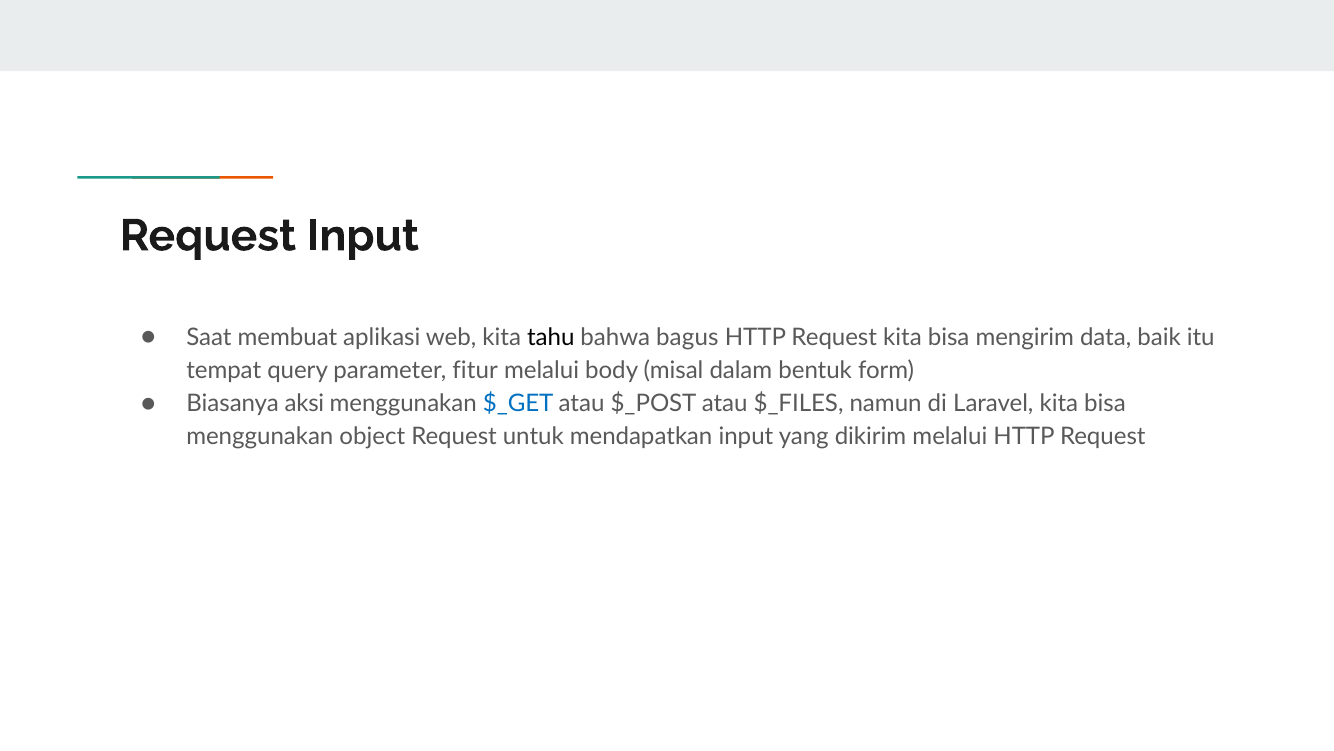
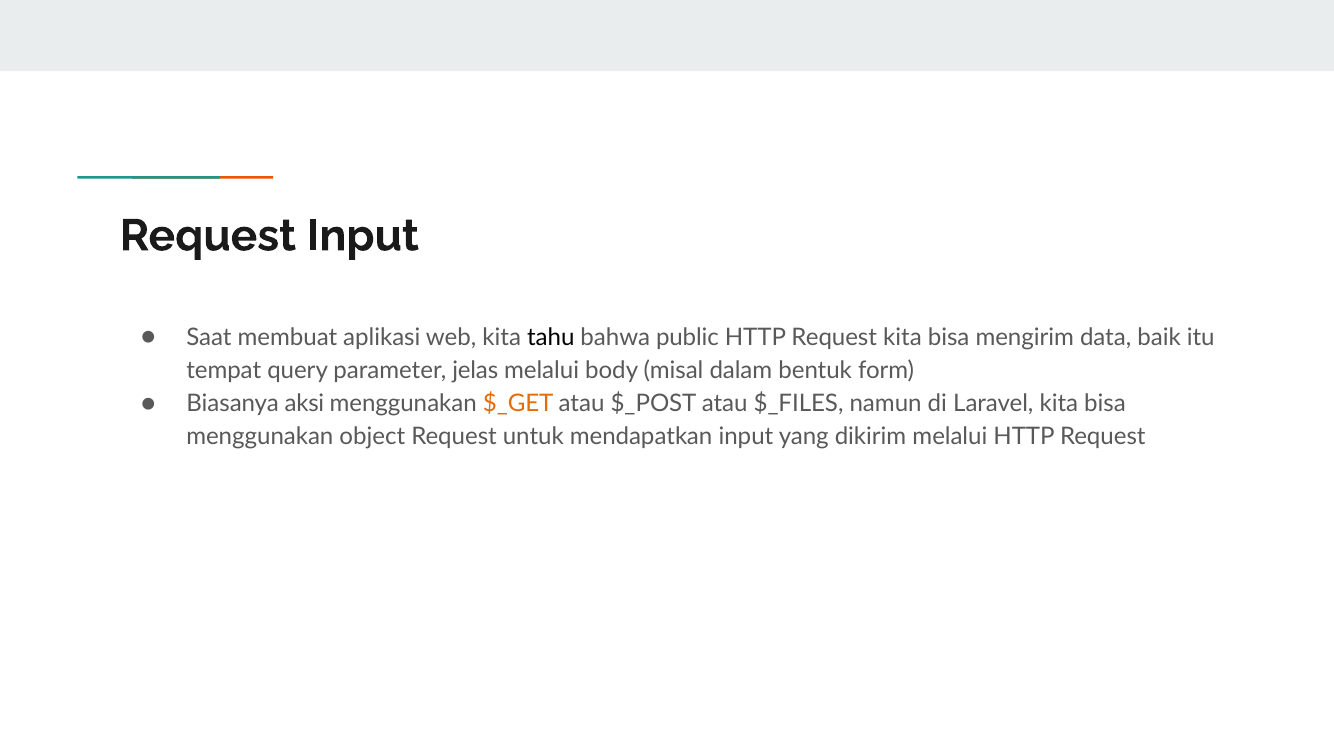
bagus: bagus -> public
fitur: fitur -> jelas
$_GET colour: blue -> orange
